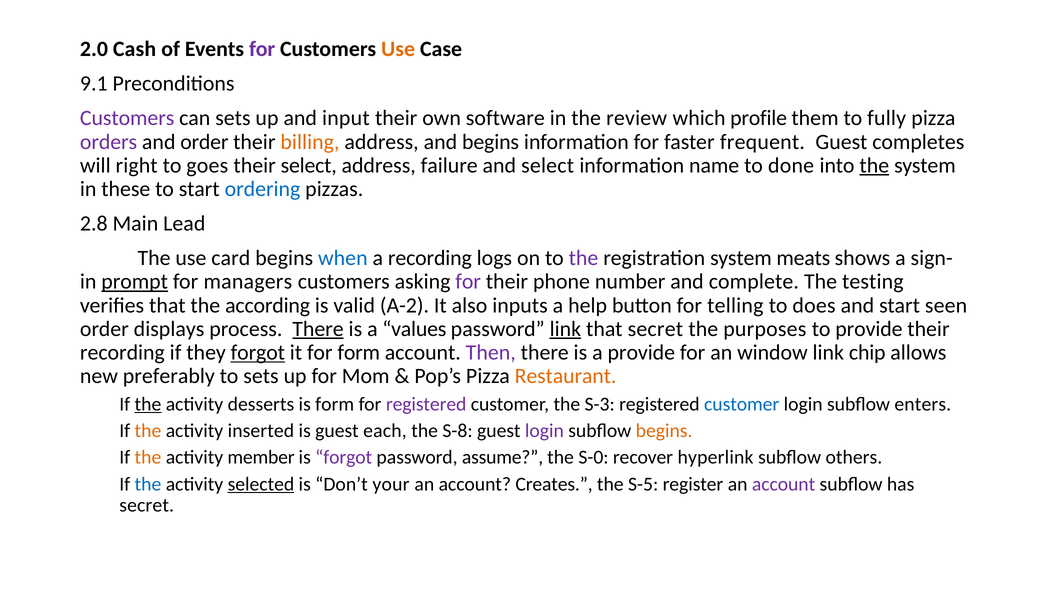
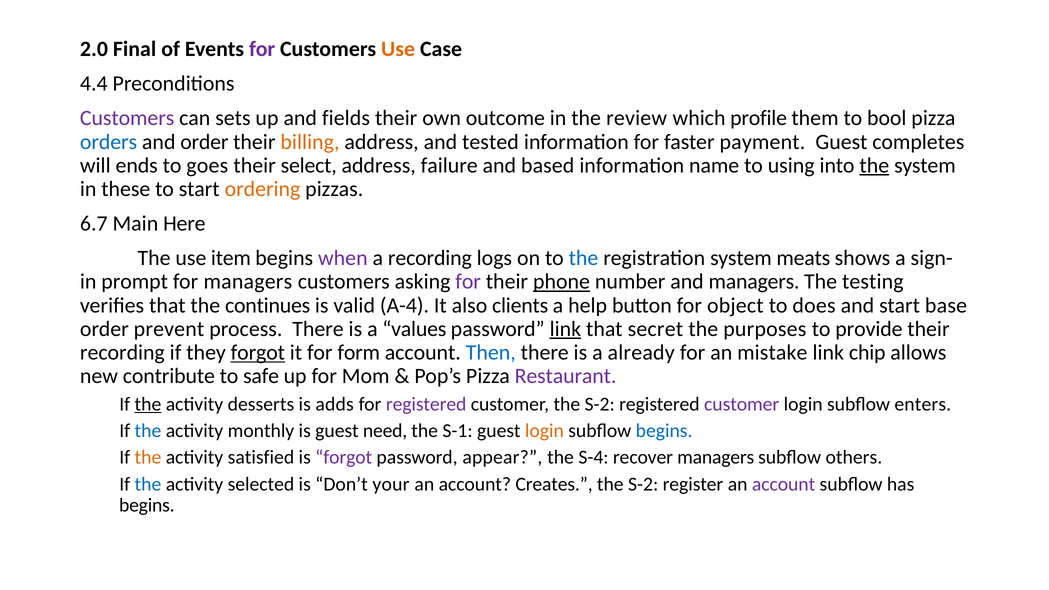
Cash: Cash -> Final
9.1: 9.1 -> 4.4
input: input -> fields
software: software -> outcome
fully: fully -> bool
orders colour: purple -> blue
and begins: begins -> tested
frequent: frequent -> payment
right: right -> ends
and select: select -> based
done: done -> using
ordering colour: blue -> orange
2.8: 2.8 -> 6.7
Lead: Lead -> Here
card: card -> item
when colour: blue -> purple
the at (583, 258) colour: purple -> blue
prompt underline: present -> none
phone underline: none -> present
and complete: complete -> managers
according: according -> continues
A-2: A-2 -> A-4
inputs: inputs -> clients
telling: telling -> object
seen: seen -> base
displays: displays -> prevent
There at (318, 329) underline: present -> none
Then colour: purple -> blue
a provide: provide -> already
window: window -> mistake
preferably: preferably -> contribute
to sets: sets -> safe
Restaurant colour: orange -> purple
is form: form -> adds
customer the S-3: S-3 -> S-2
customer at (742, 404) colour: blue -> purple
the at (148, 431) colour: orange -> blue
inserted: inserted -> monthly
each: each -> need
S-8: S-8 -> S-1
login at (544, 431) colour: purple -> orange
begins at (664, 431) colour: orange -> blue
member: member -> satisfied
assume: assume -> appear
S-0: S-0 -> S-4
recover hyperlink: hyperlink -> managers
selected underline: present -> none
S-5 at (643, 484): S-5 -> S-2
secret at (147, 505): secret -> begins
